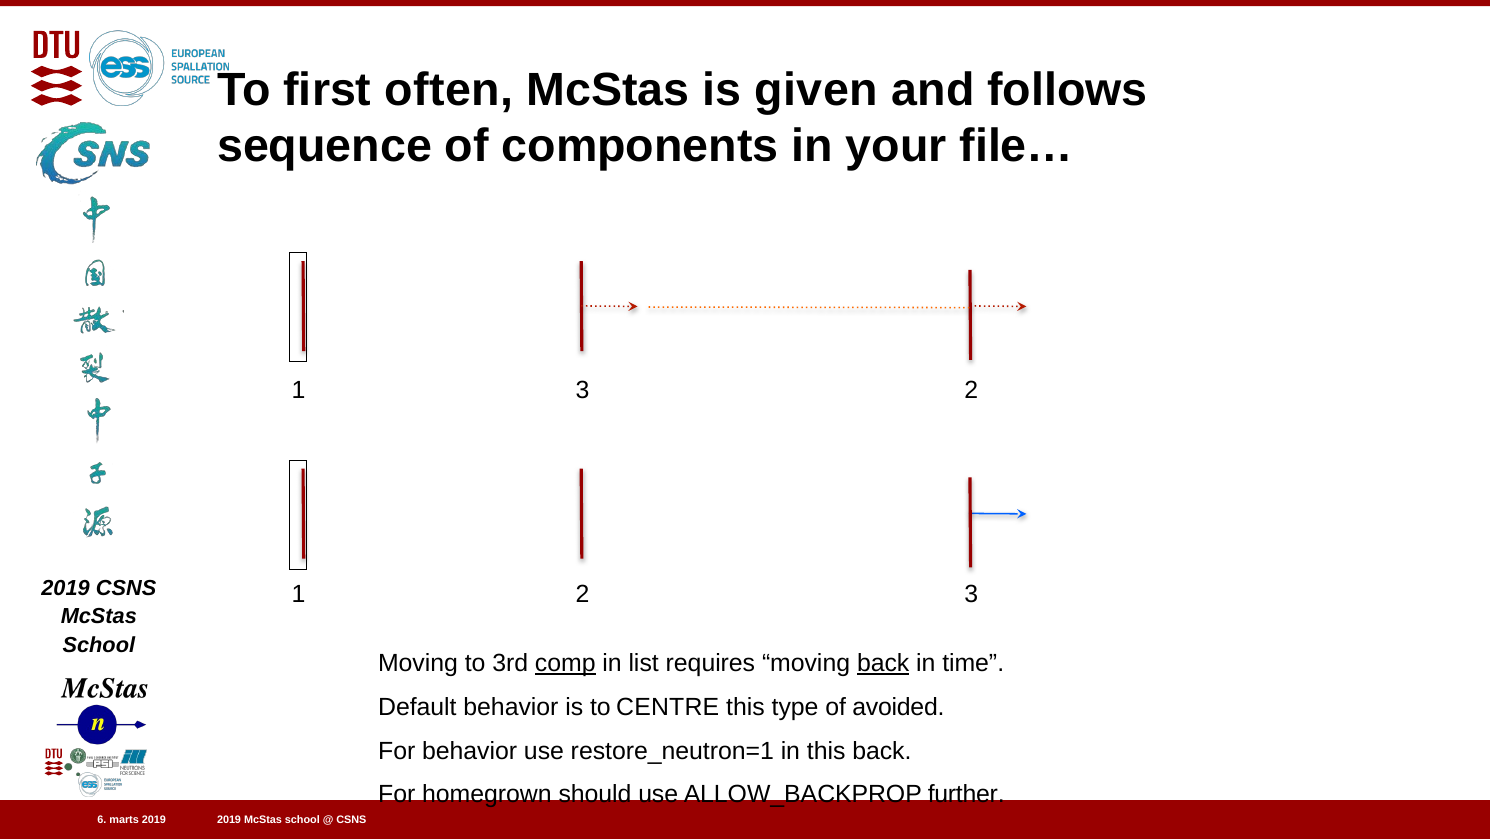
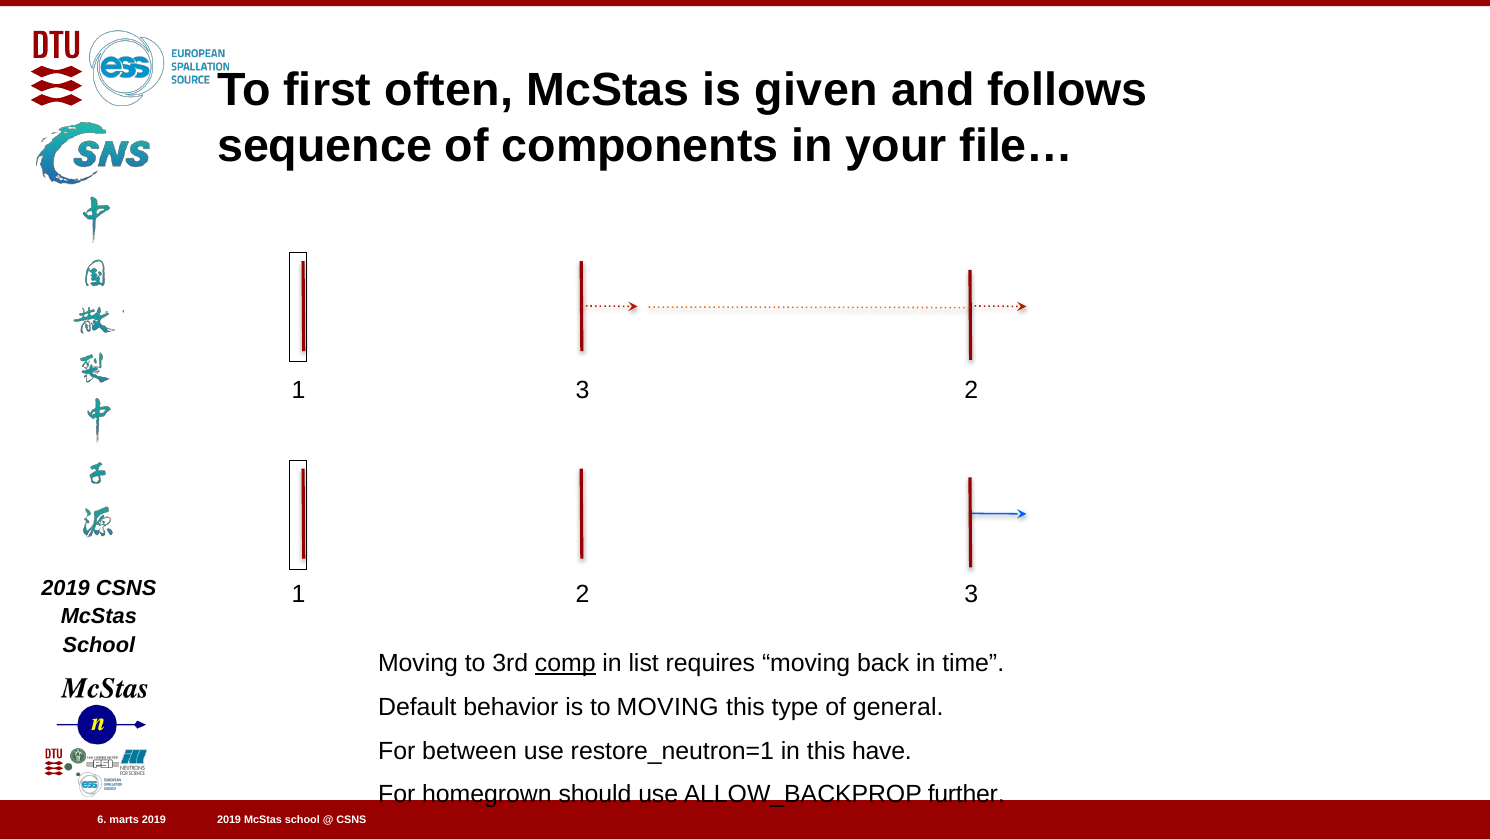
back at (883, 663) underline: present -> none
to CENTRE: CENTRE -> MOVING
avoided: avoided -> general
For behavior: behavior -> between
this back: back -> have
